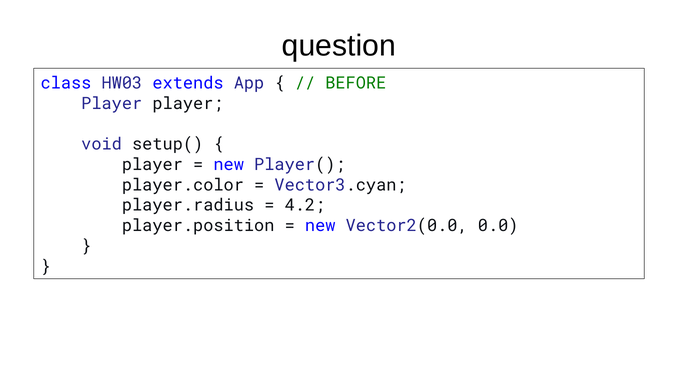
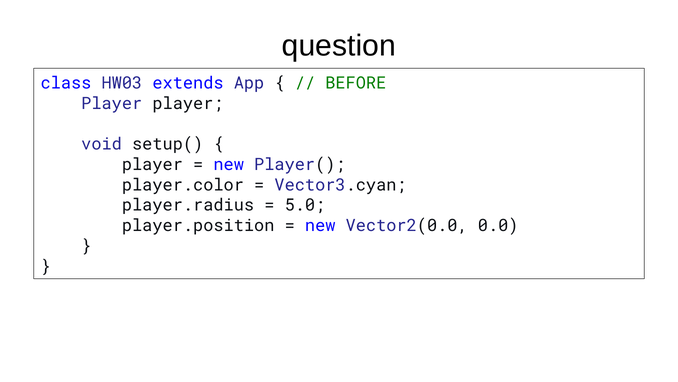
4.2: 4.2 -> 5.0
